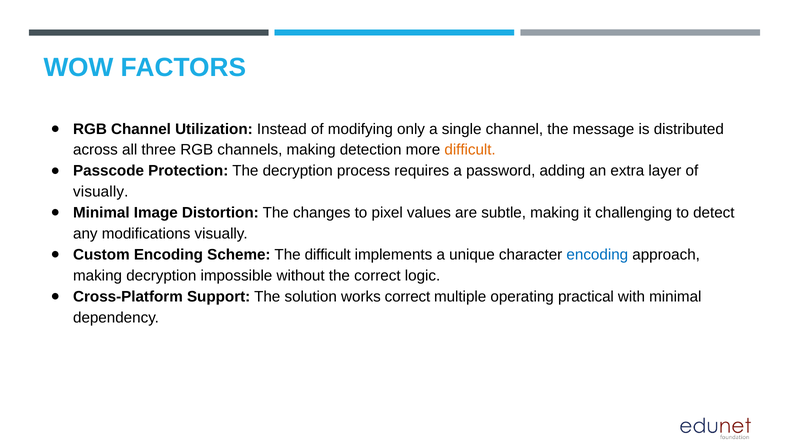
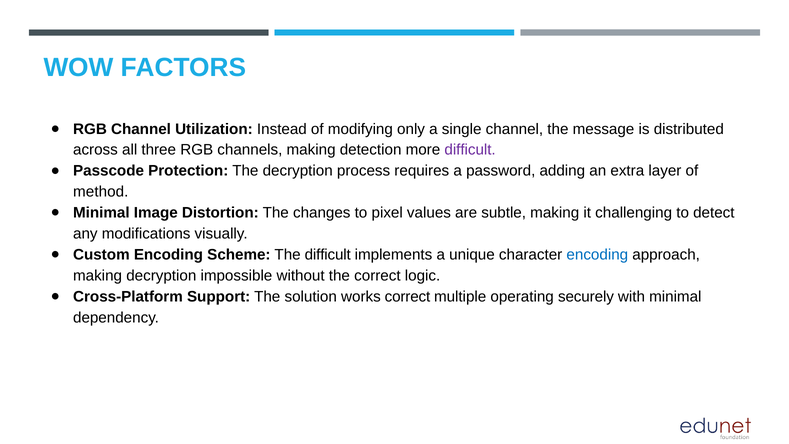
difficult at (470, 150) colour: orange -> purple
visually at (101, 192): visually -> method
practical: practical -> securely
